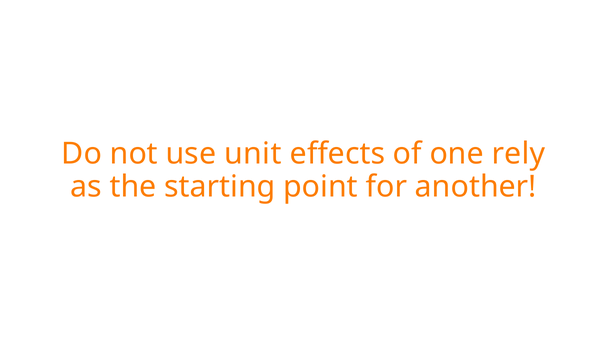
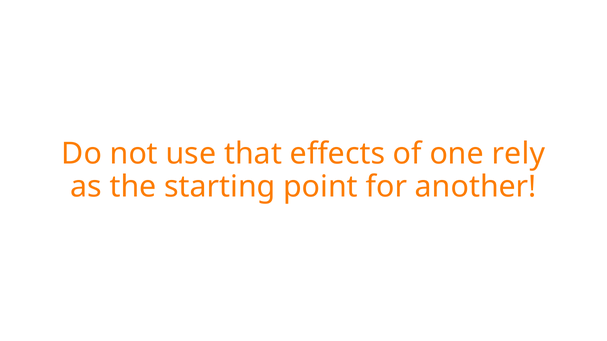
unit: unit -> that
